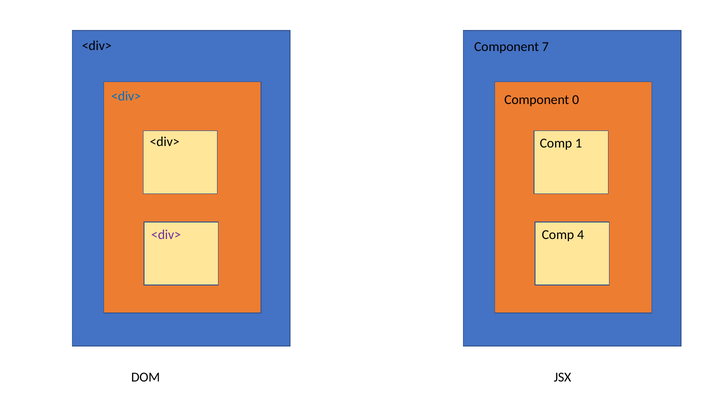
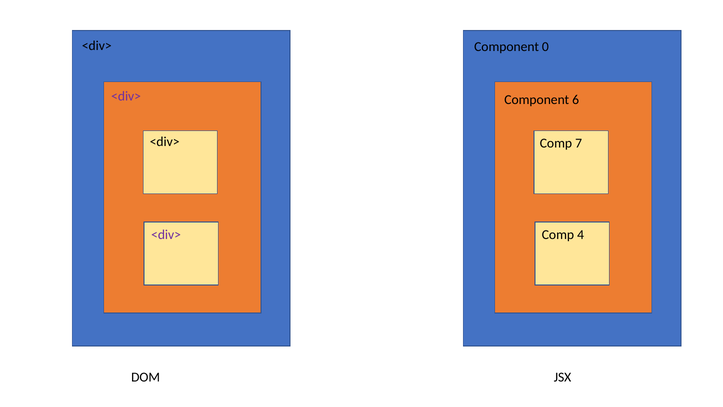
7: 7 -> 0
<div> at (126, 96) colour: blue -> purple
0: 0 -> 6
Comp 1: 1 -> 7
